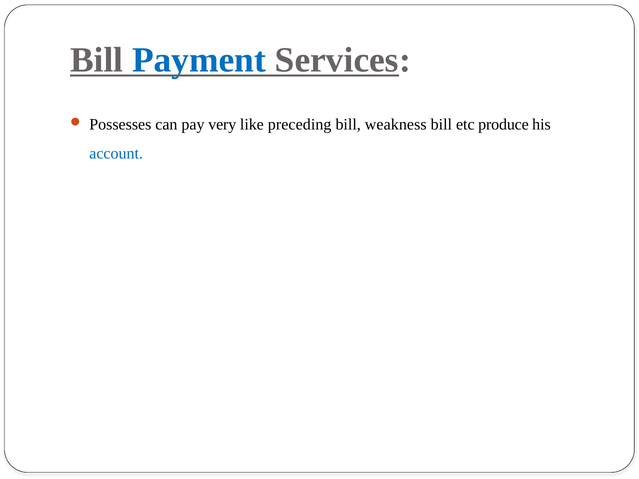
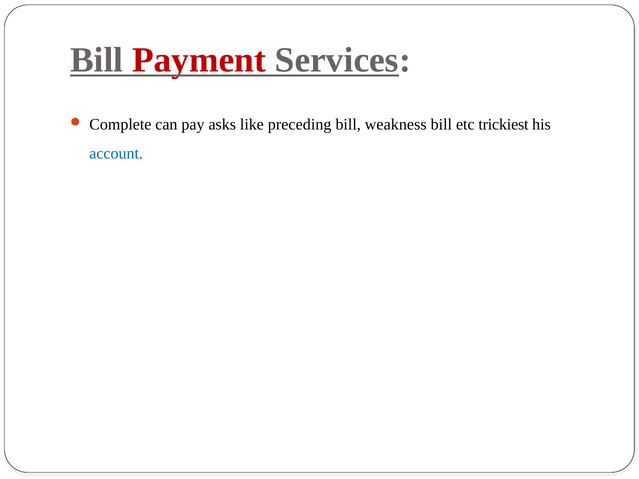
Payment colour: blue -> red
Possesses: Possesses -> Complete
very: very -> asks
produce: produce -> trickiest
